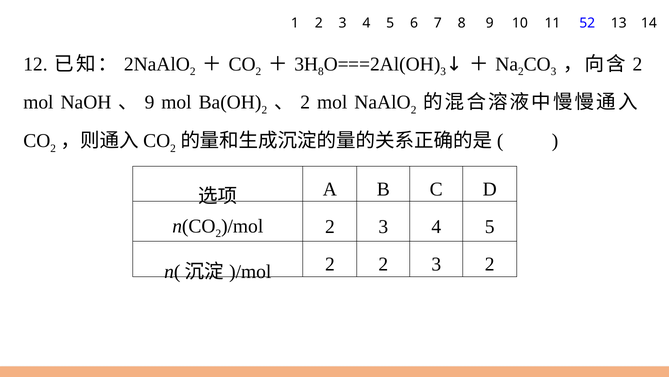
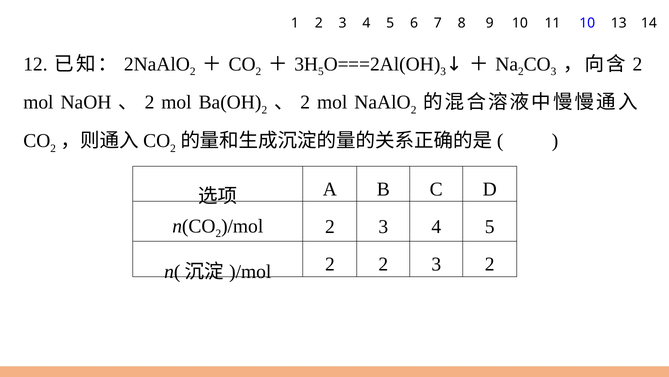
11 52: 52 -> 10
8 at (321, 72): 8 -> 5
9 at (150, 102): 9 -> 2
